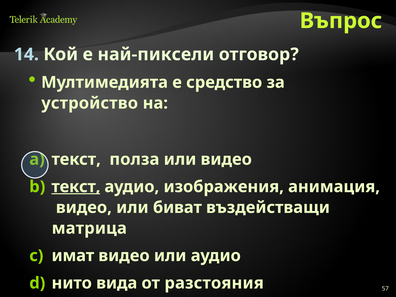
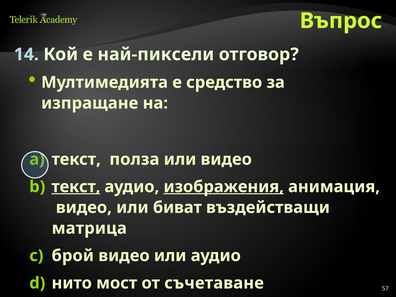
устройство: устройство -> изпращане
изображения underline: none -> present
имат: имат -> брой
вида: вида -> мост
разстояния: разстояния -> съчетаване
